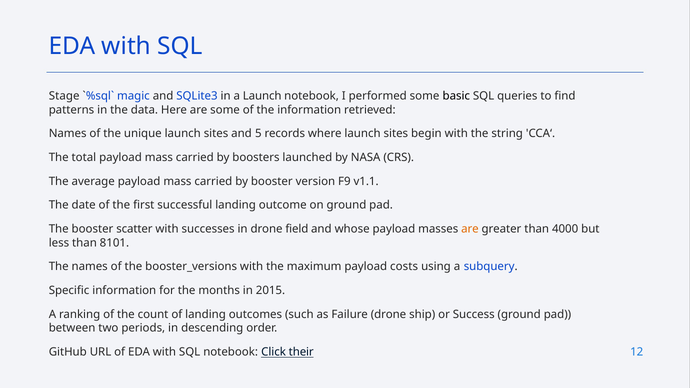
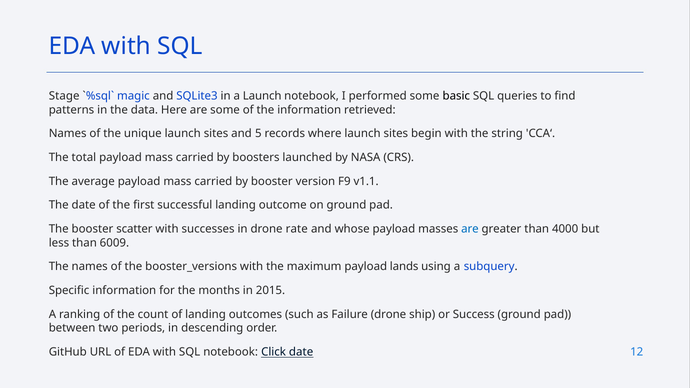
field: field -> rate
are at (470, 229) colour: orange -> blue
8101: 8101 -> 6009
costs: costs -> lands
Click their: their -> date
